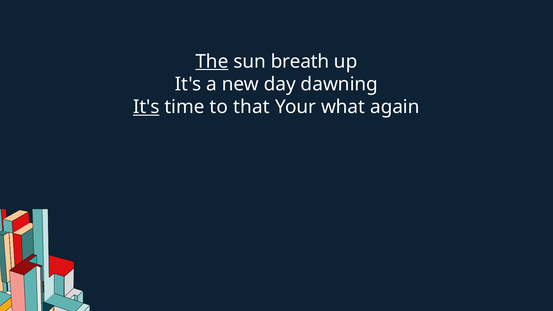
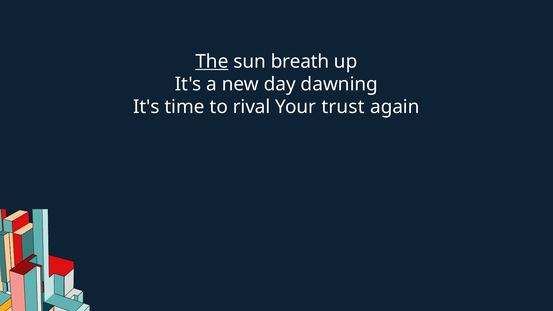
It's at (146, 107) underline: present -> none
that: that -> rival
what: what -> trust
